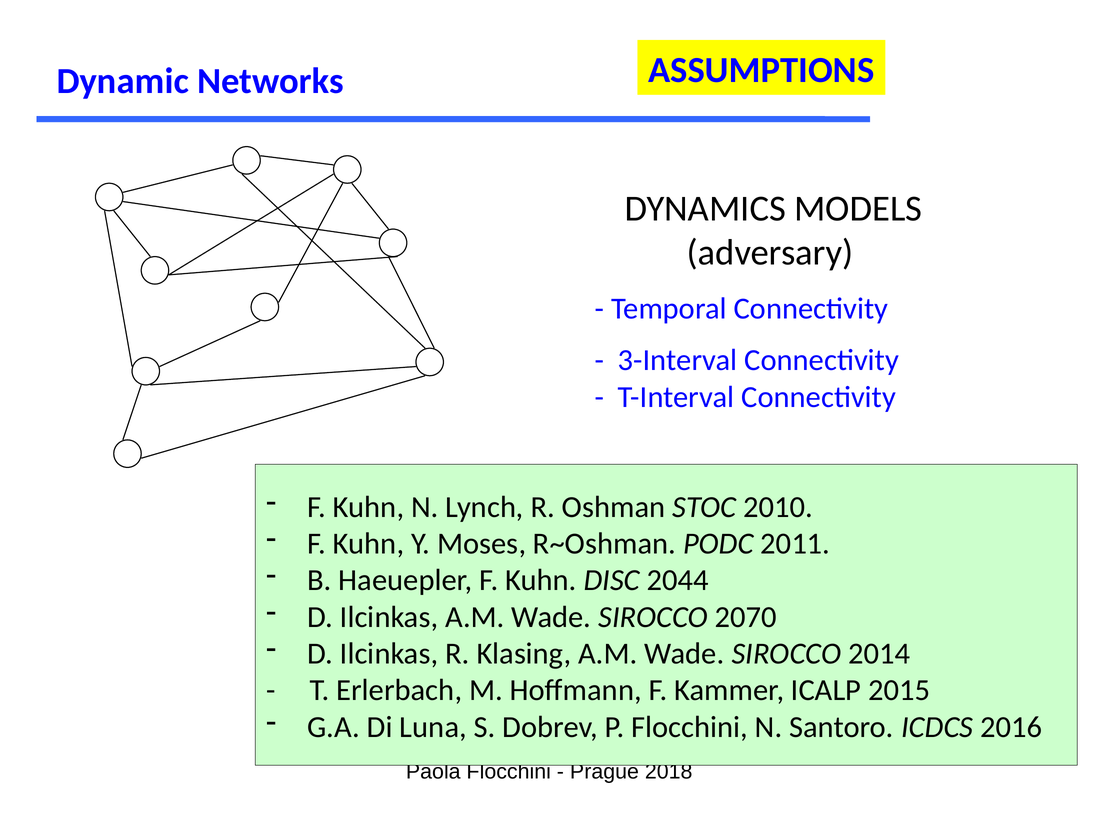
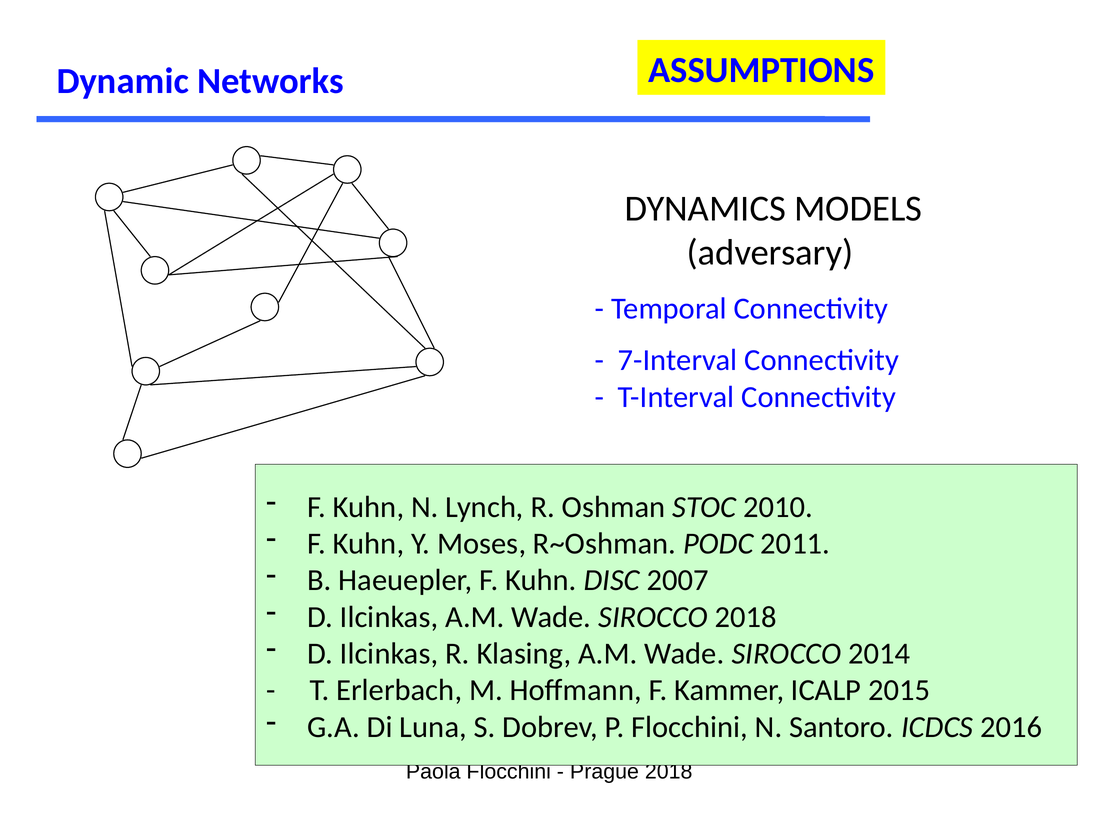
3-Interval: 3-Interval -> 7-Interval
2044: 2044 -> 2007
SIROCCO 2070: 2070 -> 2018
